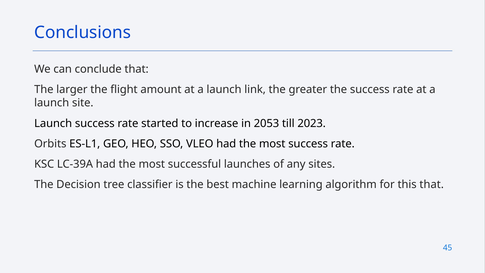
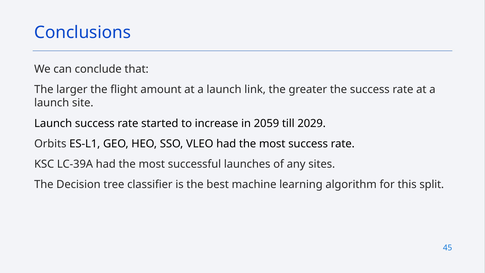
2053: 2053 -> 2059
2023: 2023 -> 2029
this that: that -> split
